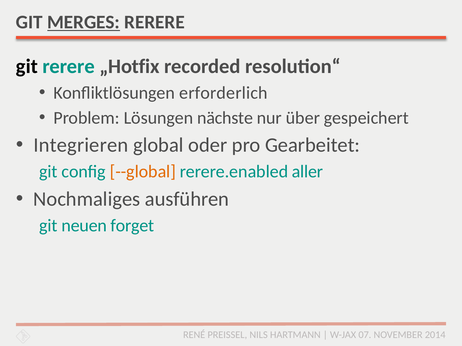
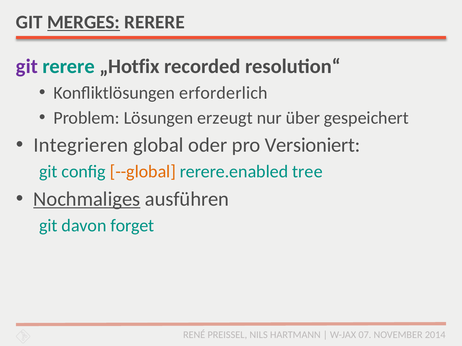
git at (27, 66) colour: black -> purple
nächste: nächste -> erzeugt
Gearbeitet: Gearbeitet -> Versioniert
aller: aller -> tree
Nochmaliges underline: none -> present
neuen: neuen -> davon
